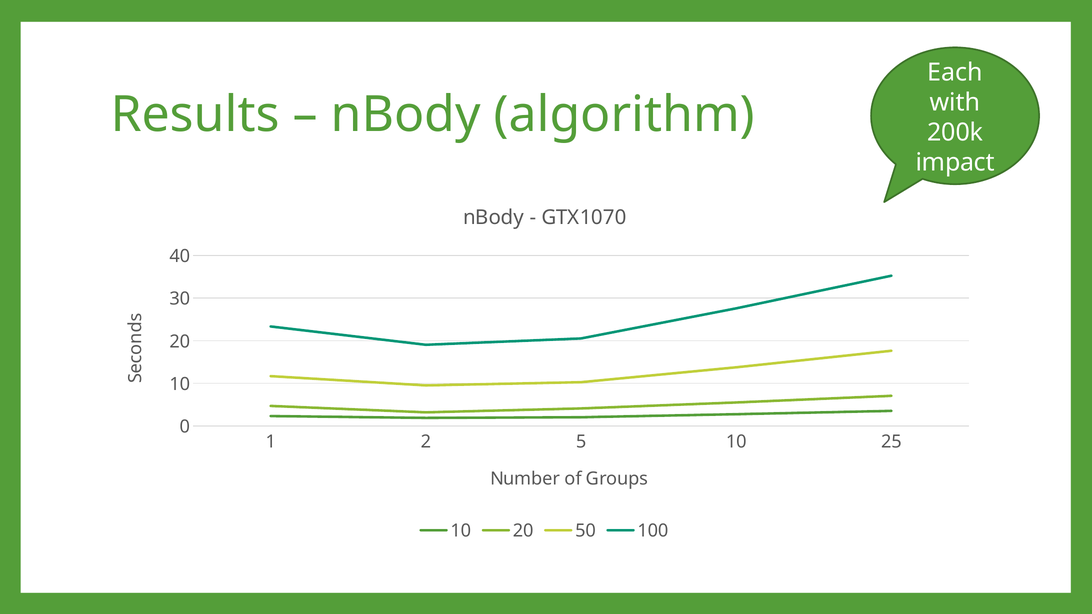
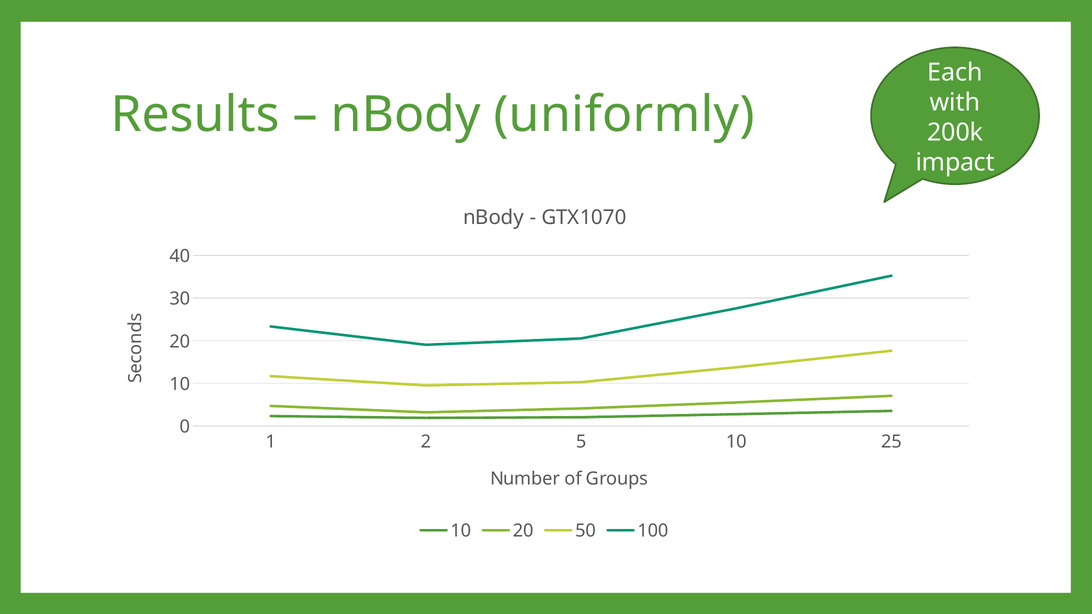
algorithm: algorithm -> uniformly
